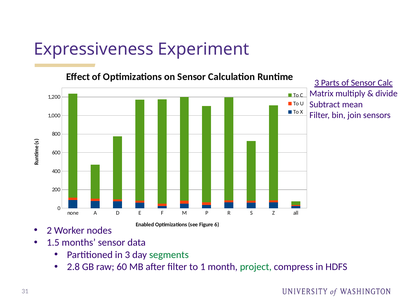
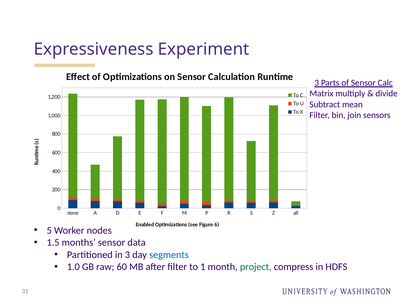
2: 2 -> 5
segments colour: green -> blue
2.8: 2.8 -> 1.0
